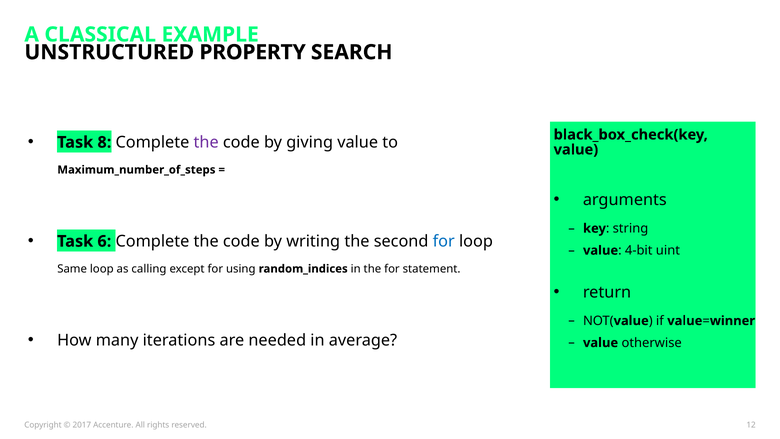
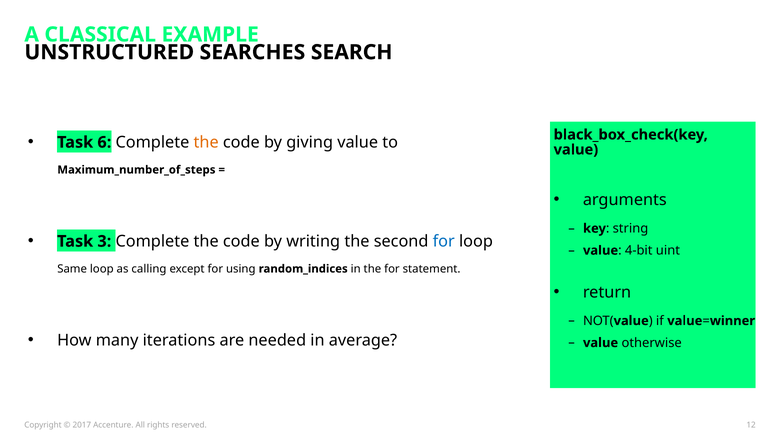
PROPERTY: PROPERTY -> SEARCHES
8: 8 -> 6
the at (206, 142) colour: purple -> orange
6: 6 -> 3
